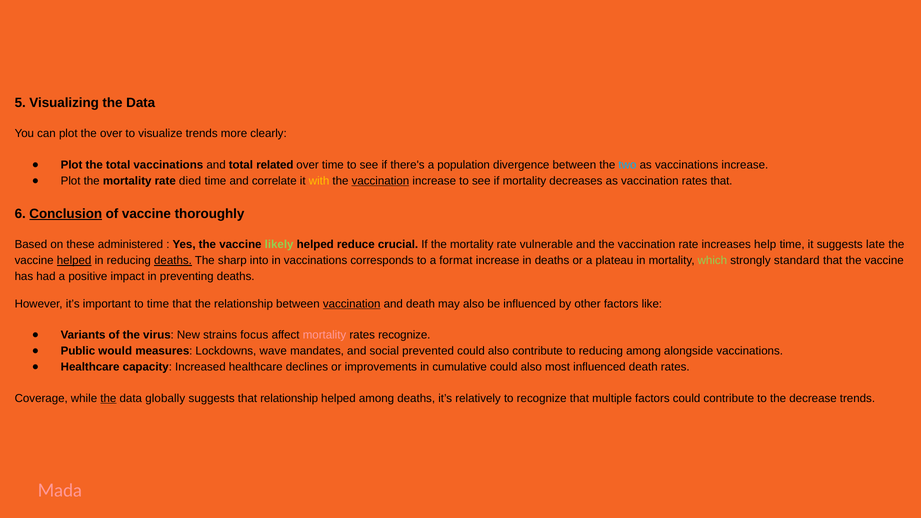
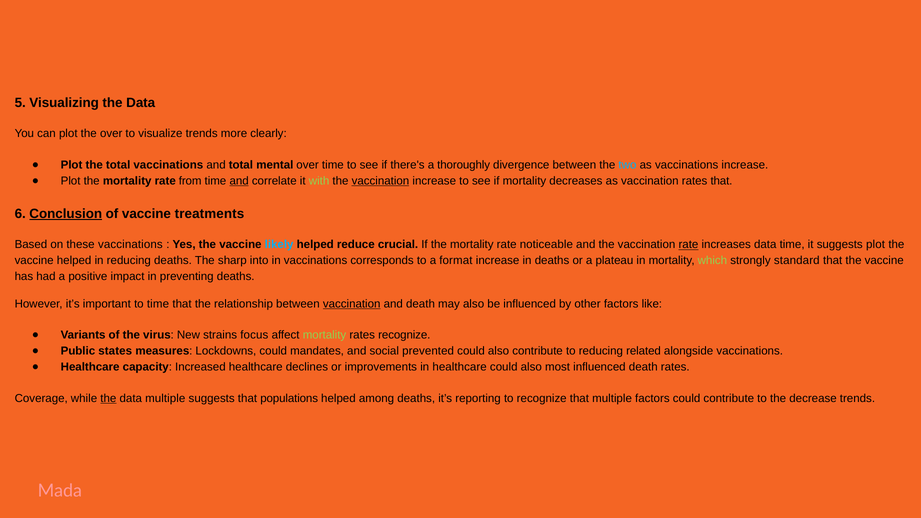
related: related -> mental
population: population -> thoroughly
died: died -> from
and at (239, 181) underline: none -> present
with colour: yellow -> light green
thoroughly: thoroughly -> treatments
these administered: administered -> vaccinations
likely colour: light green -> light blue
vulnerable: vulnerable -> noticeable
rate at (688, 245) underline: none -> present
increases help: help -> data
suggests late: late -> plot
helped at (74, 261) underline: present -> none
deaths at (173, 261) underline: present -> none
mortality at (325, 335) colour: pink -> light green
would: would -> states
Lockdowns wave: wave -> could
reducing among: among -> related
in cumulative: cumulative -> healthcare
data globally: globally -> multiple
that relationship: relationship -> populations
relatively: relatively -> reporting
